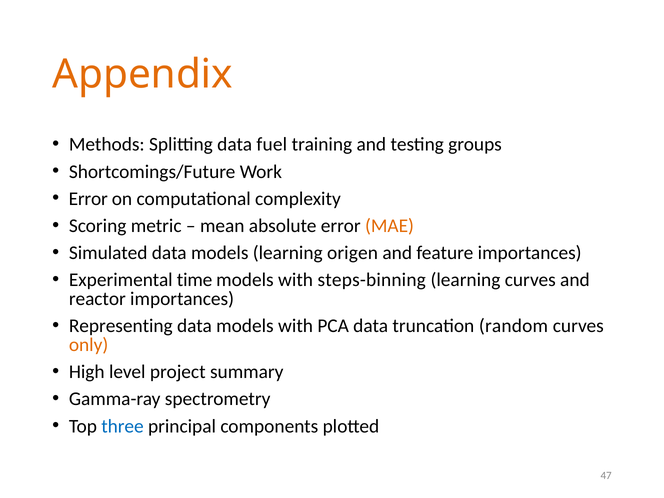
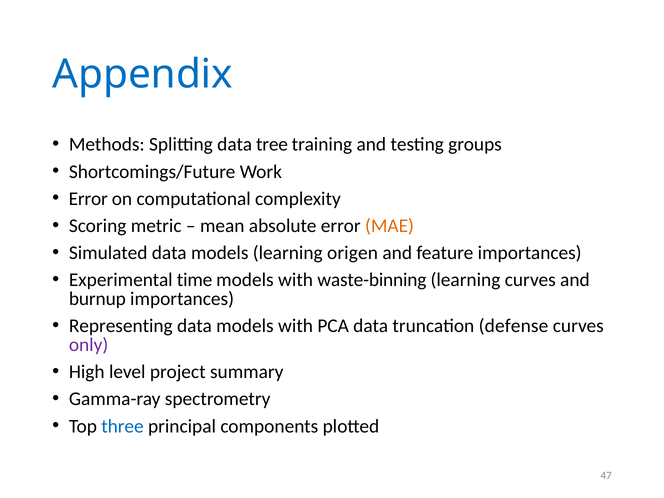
Appendix colour: orange -> blue
fuel: fuel -> tree
steps-binning: steps-binning -> waste-binning
reactor: reactor -> burnup
random: random -> defense
only colour: orange -> purple
